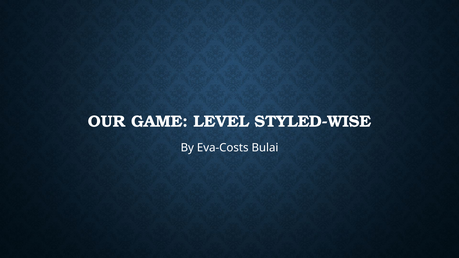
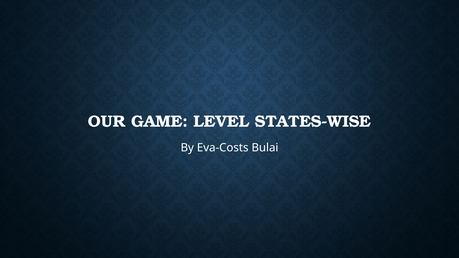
STYLED-WISE: STYLED-WISE -> STATES-WISE
